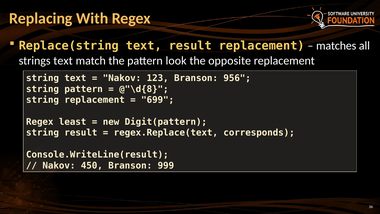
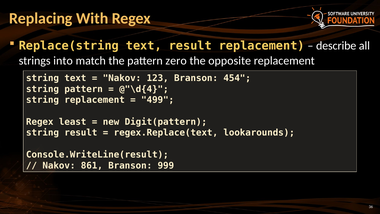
matches: matches -> describe
strings text: text -> into
look: look -> zero
956: 956 -> 454
@"\d{8: @"\d{8 -> @"\d{4
699: 699 -> 499
corresponds: corresponds -> lookarounds
450: 450 -> 861
